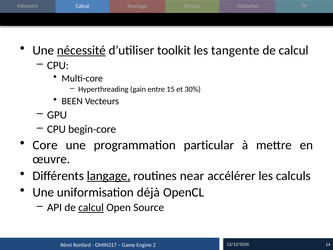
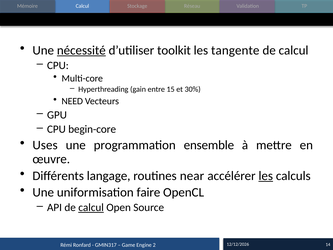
BEEN: BEEN -> NEED
Core: Core -> Uses
particular: particular -> ensemble
langage underline: present -> none
les at (266, 176) underline: none -> present
déjà: déjà -> faire
